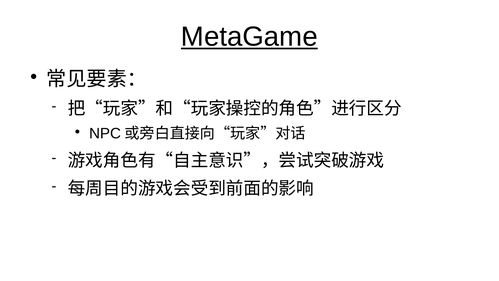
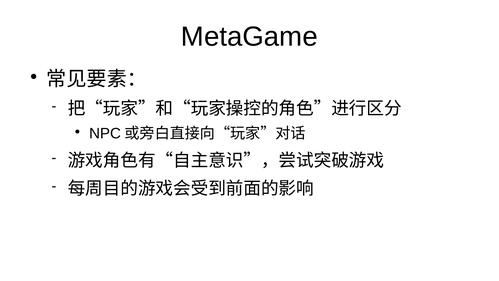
MetaGame underline: present -> none
